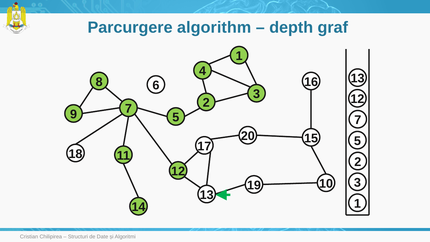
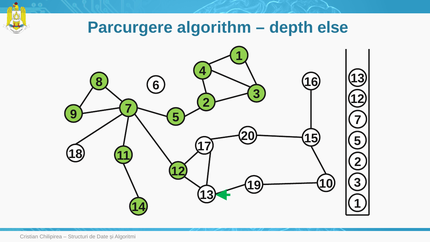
graf: graf -> else
